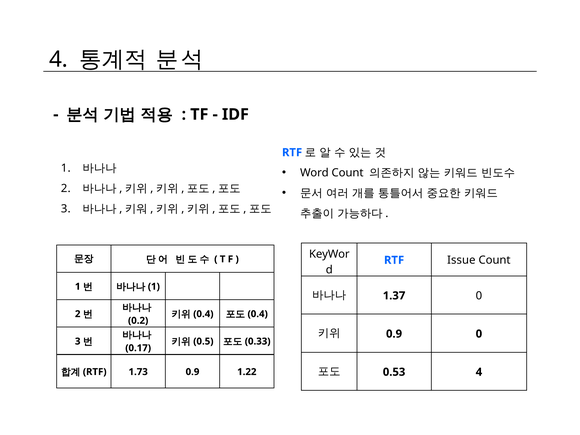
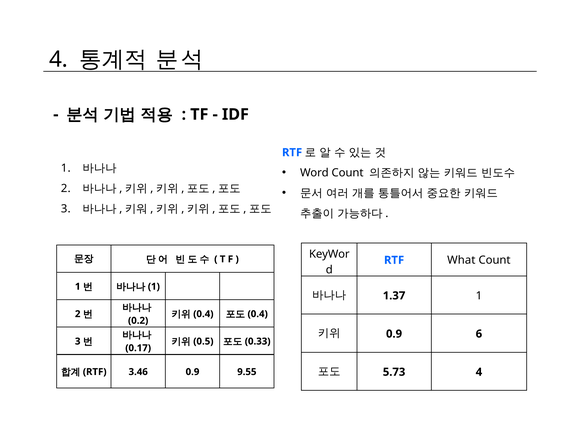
Issue: Issue -> What
1.37 0: 0 -> 1
0.9 0: 0 -> 6
0.53: 0.53 -> 5.73
1.73: 1.73 -> 3.46
1.22: 1.22 -> 9.55
